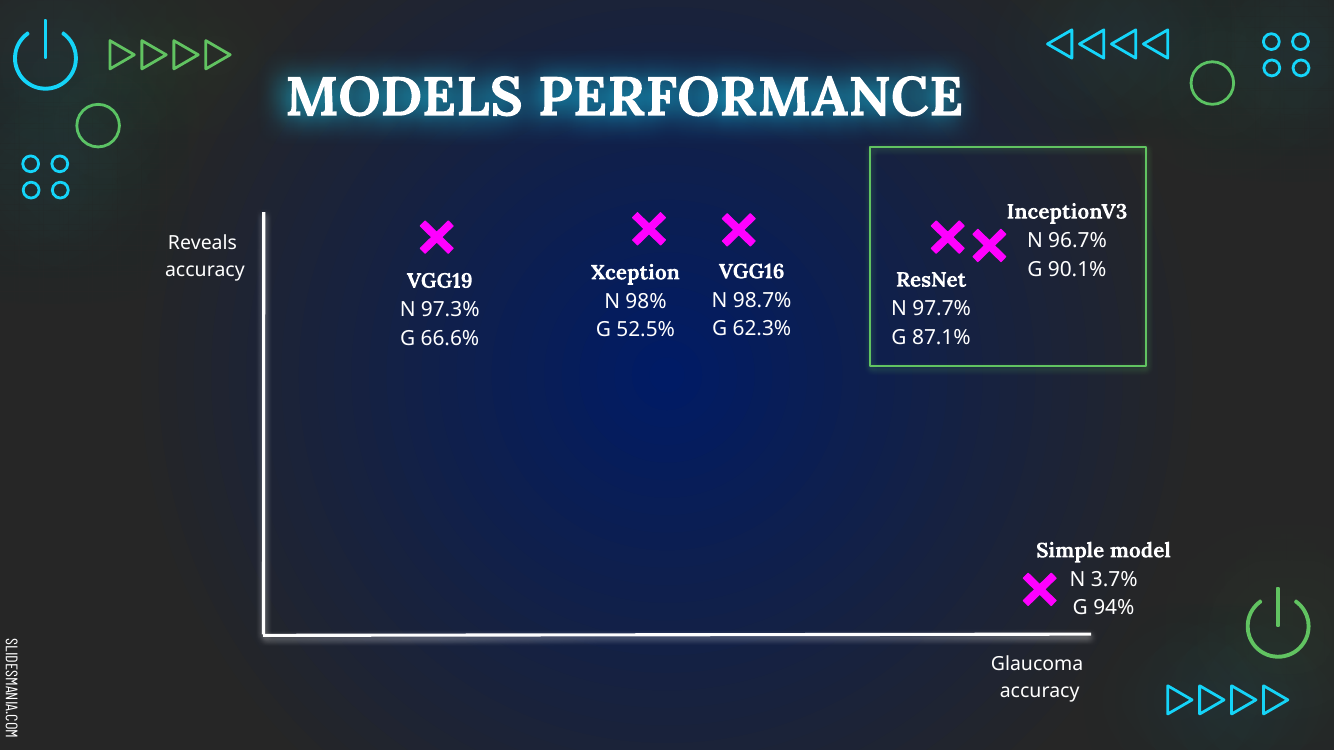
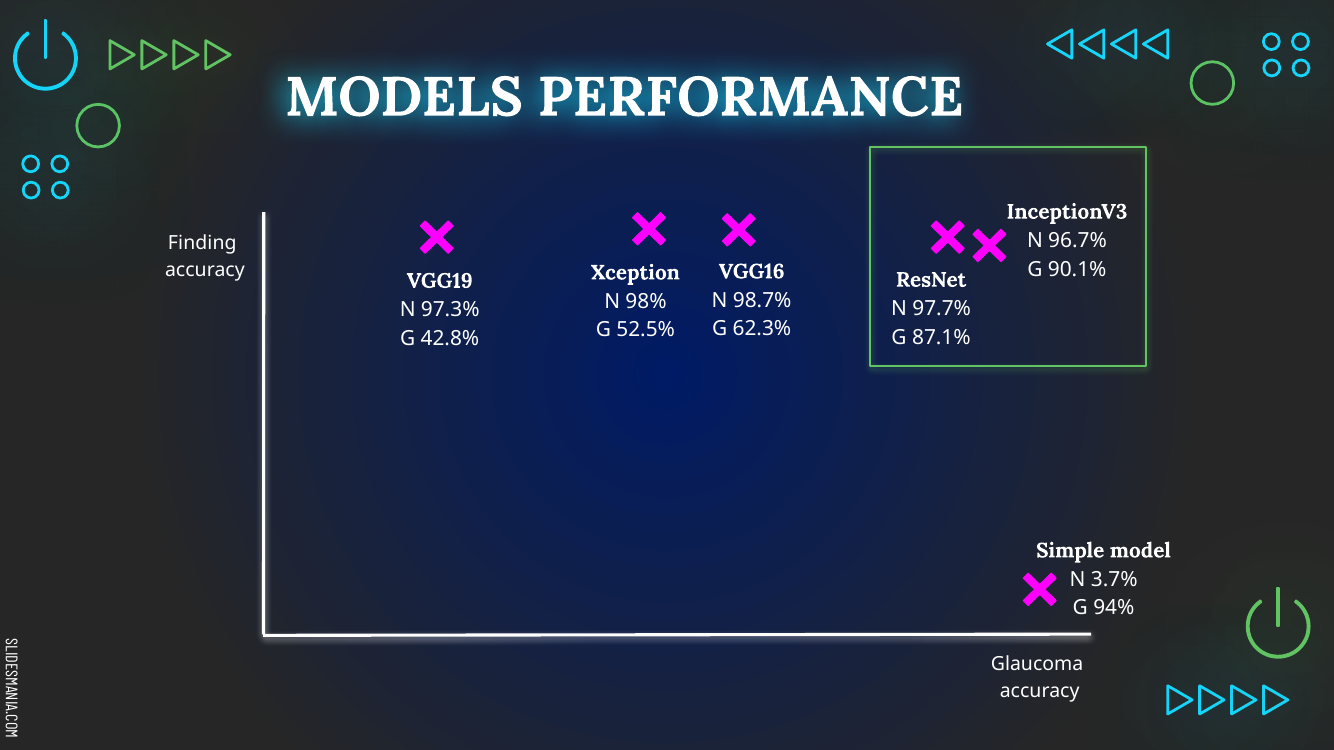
Reveals: Reveals -> Finding
66.6%: 66.6% -> 42.8%
